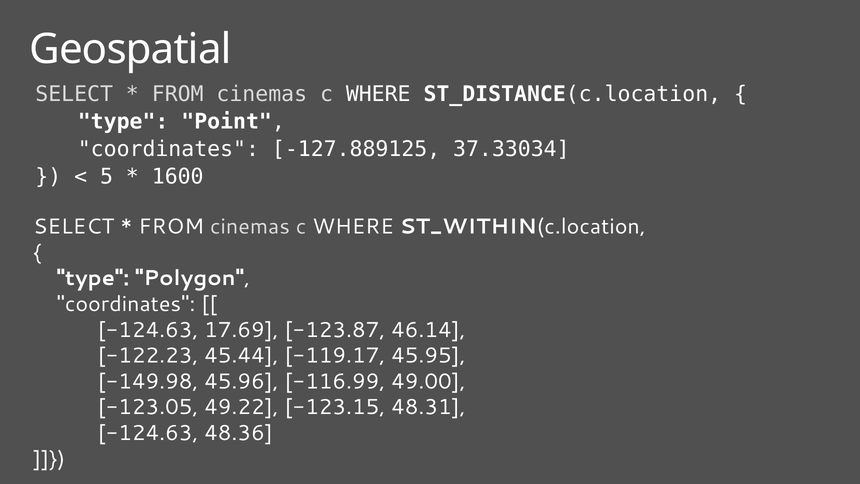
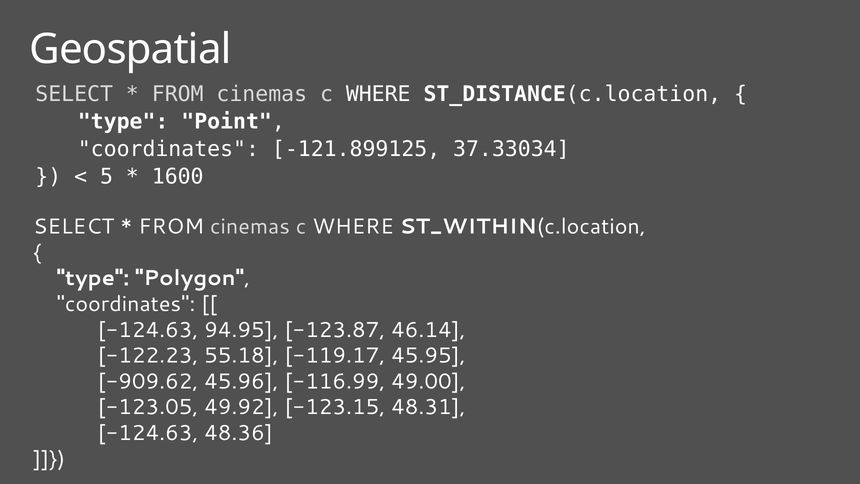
-127.889125: -127.889125 -> -121.899125
17.69: 17.69 -> 94.95
45.44: 45.44 -> 55.18
-149.98: -149.98 -> -909.62
49.22: 49.22 -> 49.92
